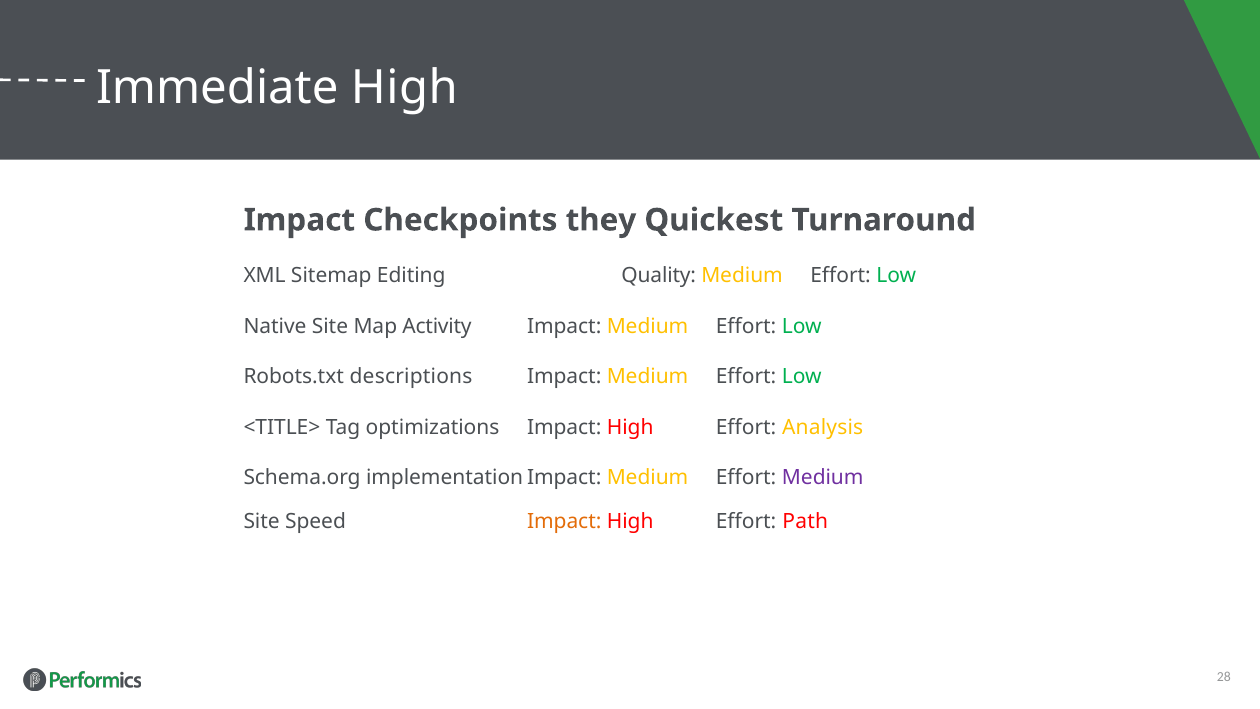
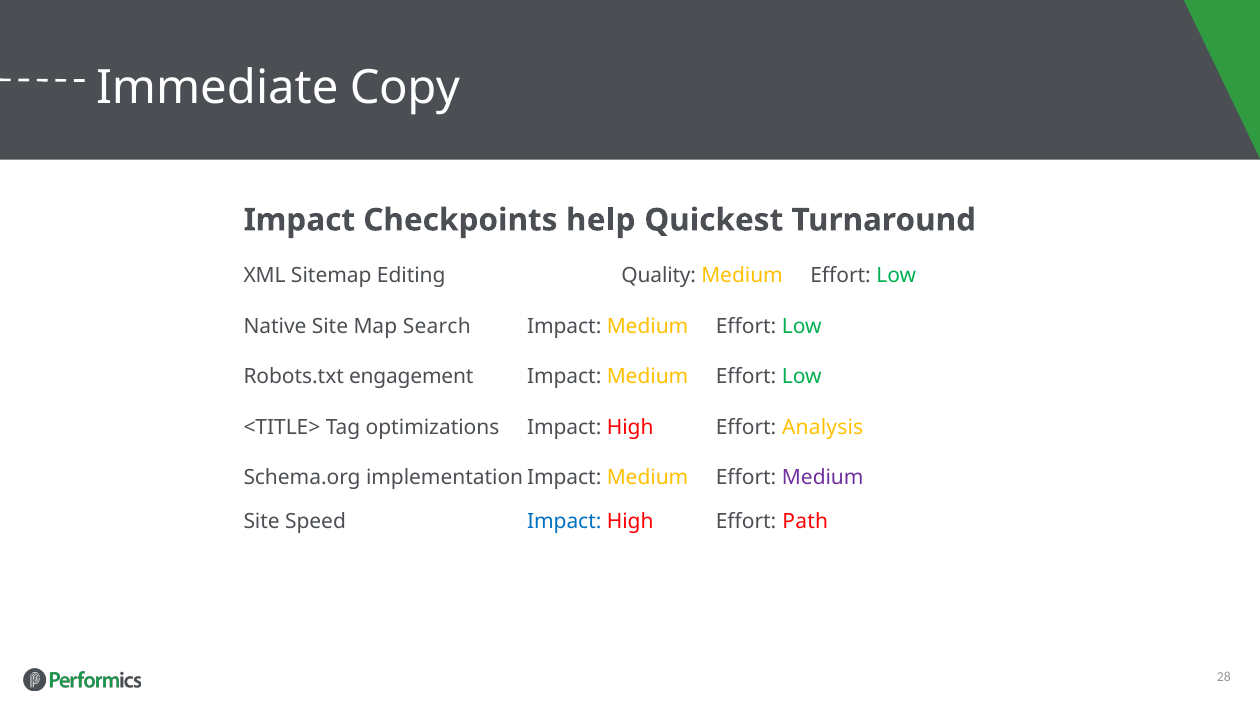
Immediate High: High -> Copy
they: they -> help
Activity: Activity -> Search
descriptions: descriptions -> engagement
Impact at (564, 522) colour: orange -> blue
